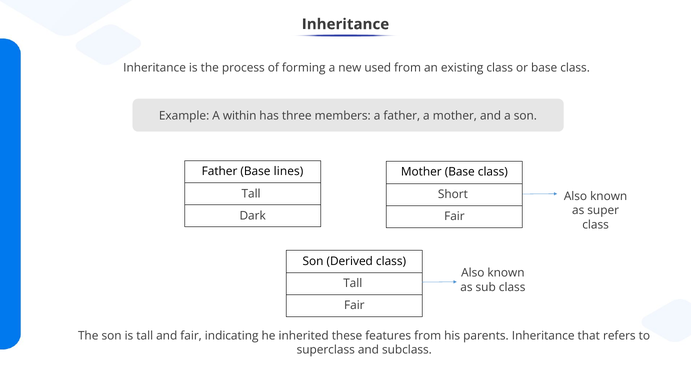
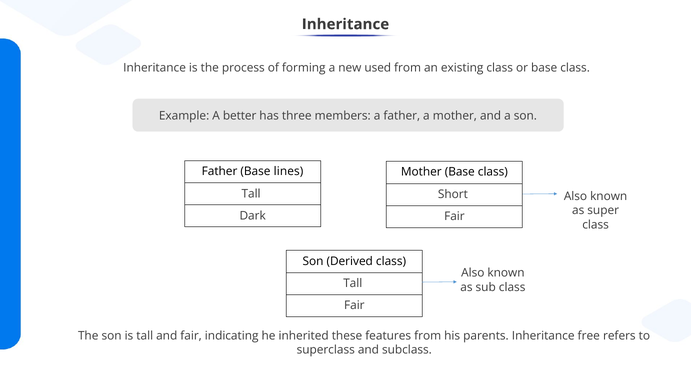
within: within -> better
that: that -> free
